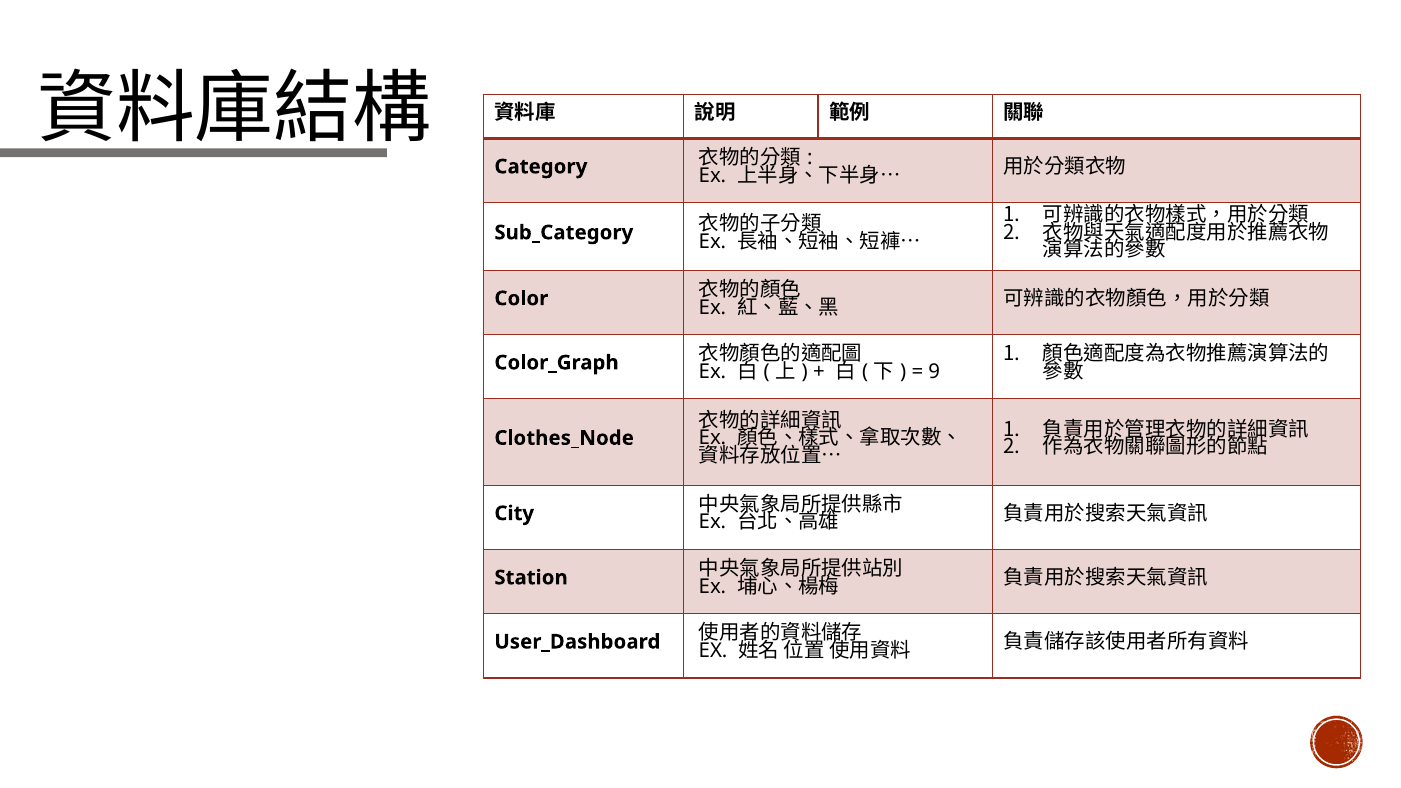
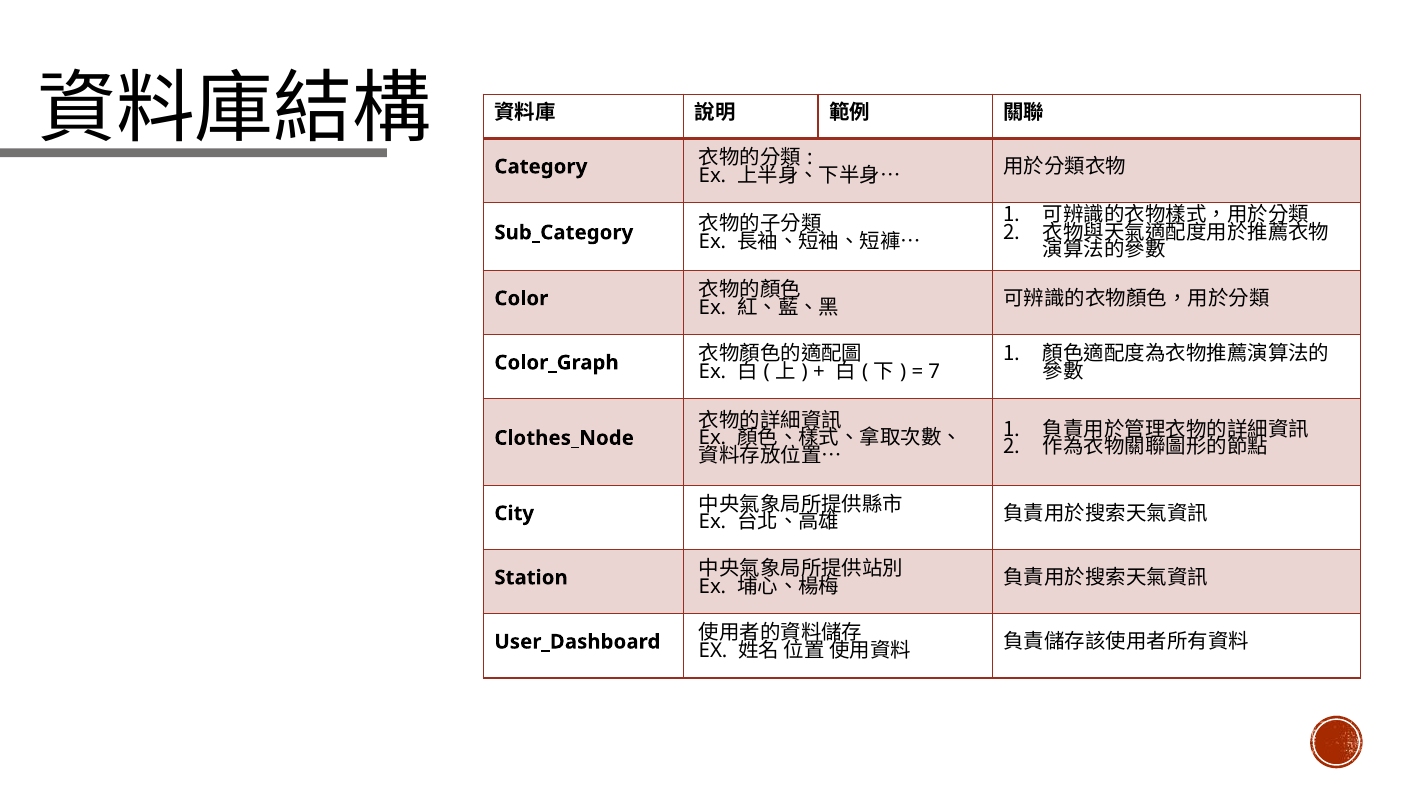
9: 9 -> 7
